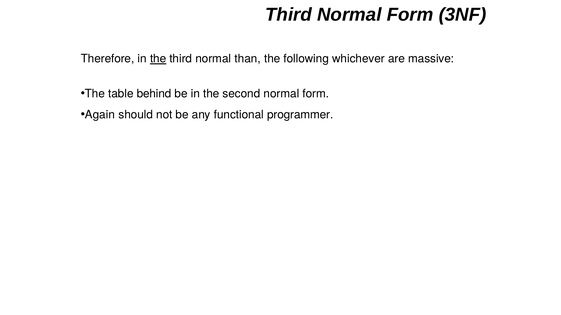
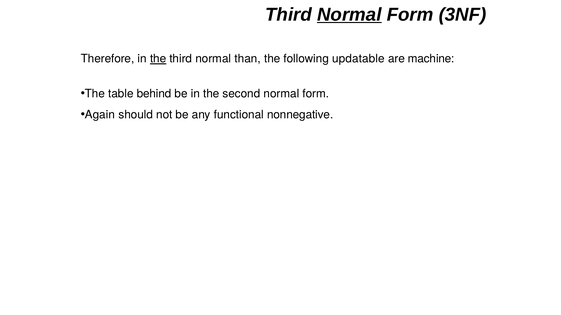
Normal at (349, 15) underline: none -> present
whichever: whichever -> updatable
massive: massive -> machine
programmer: programmer -> nonnegative
